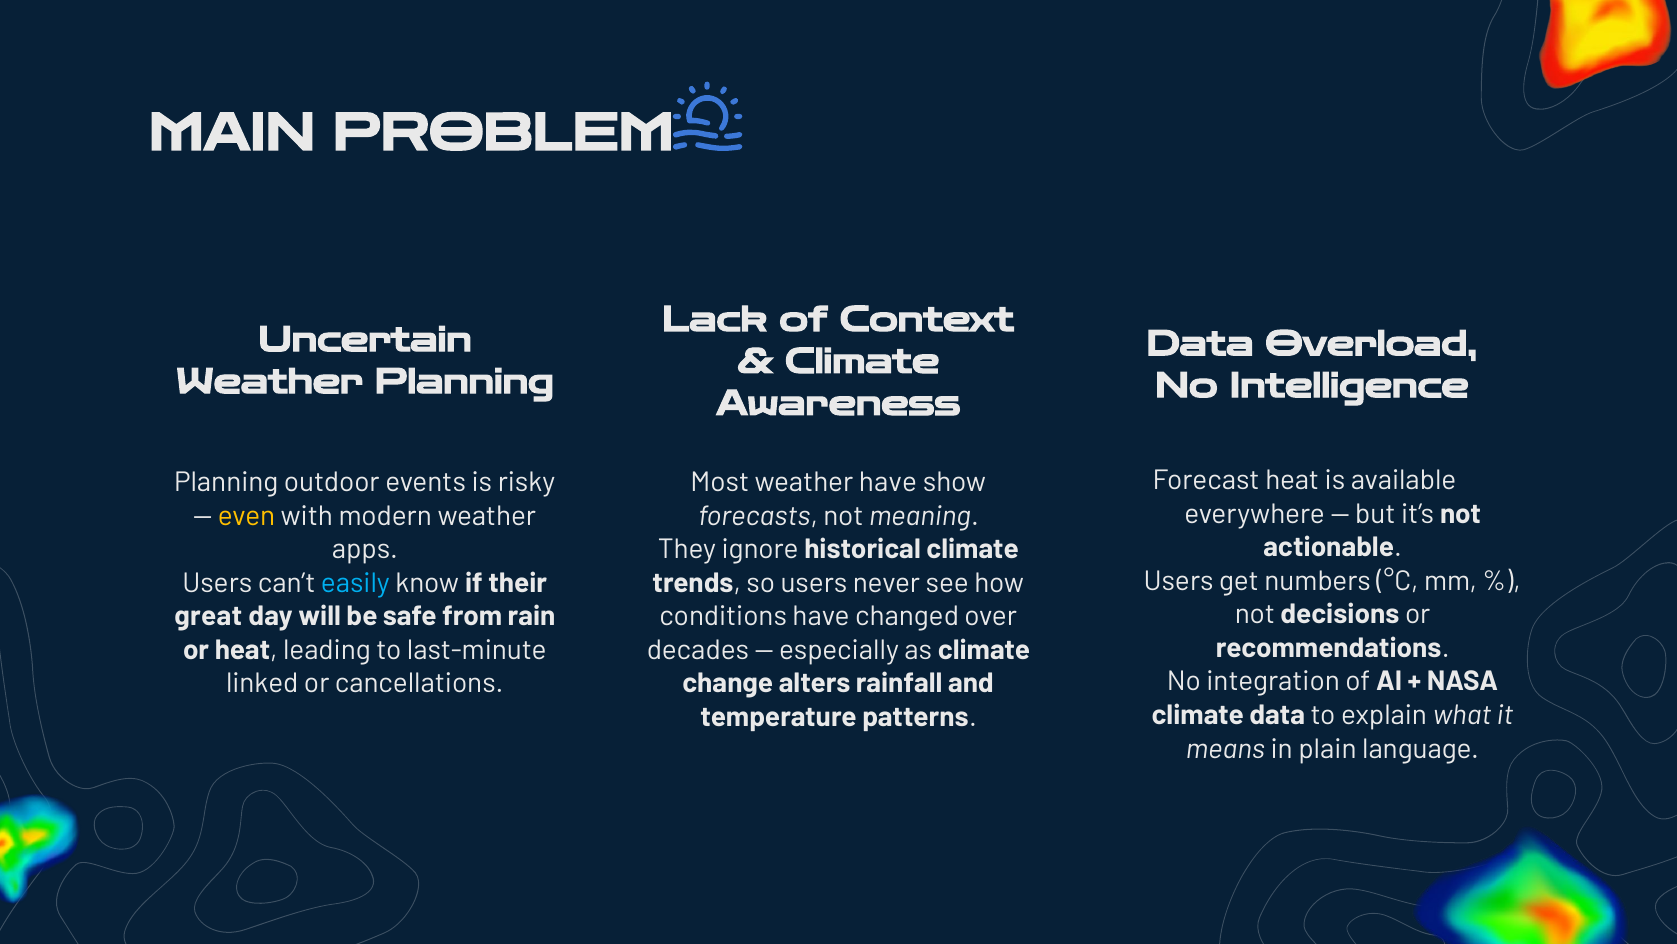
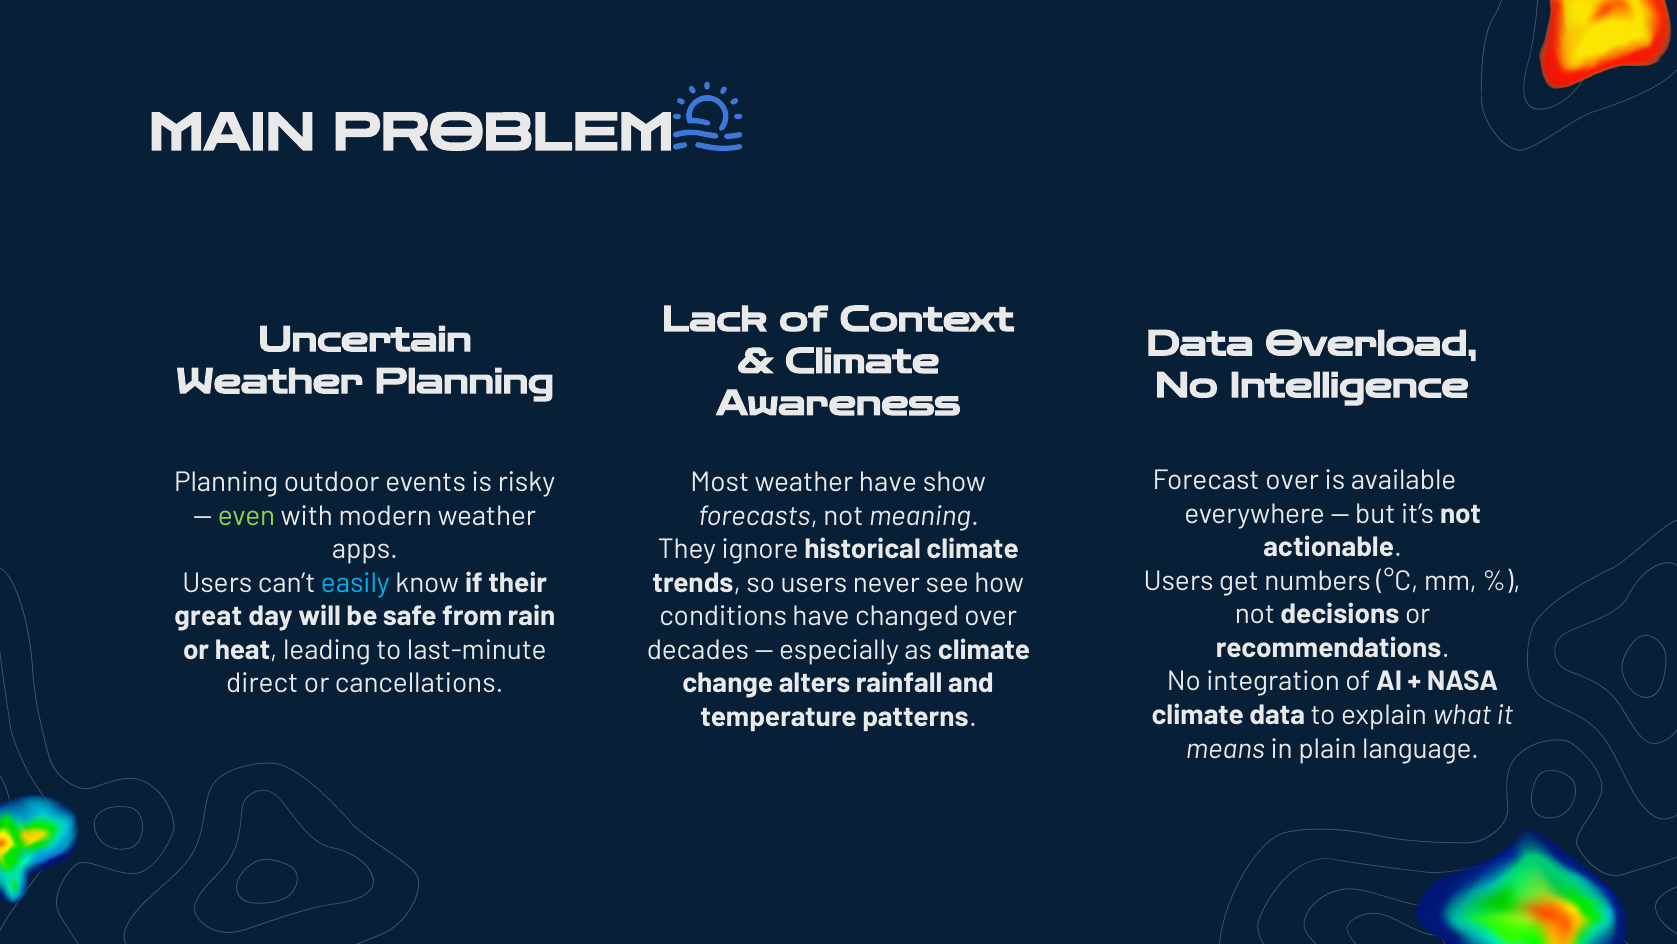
Forecast heat: heat -> over
even colour: yellow -> light green
linked: linked -> direct
